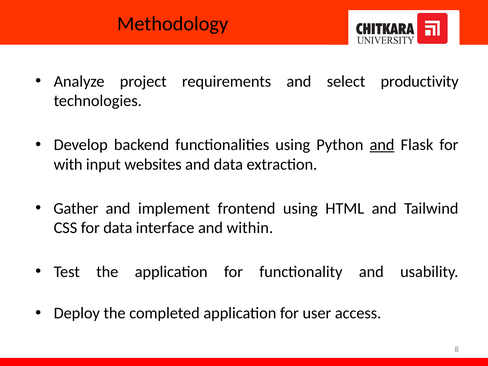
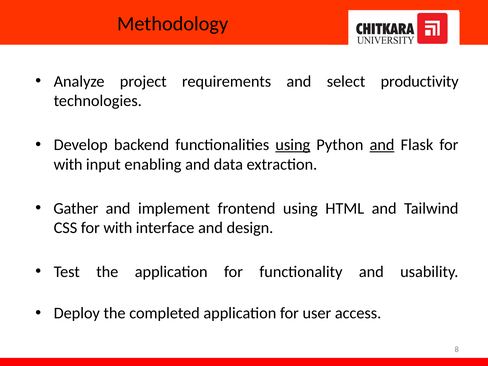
using at (293, 145) underline: none -> present
websites: websites -> enabling
CSS for data: data -> with
within: within -> design
